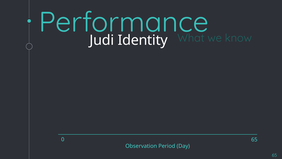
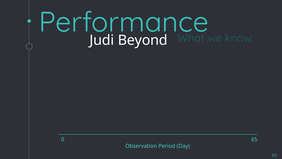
Identity: Identity -> Beyond
